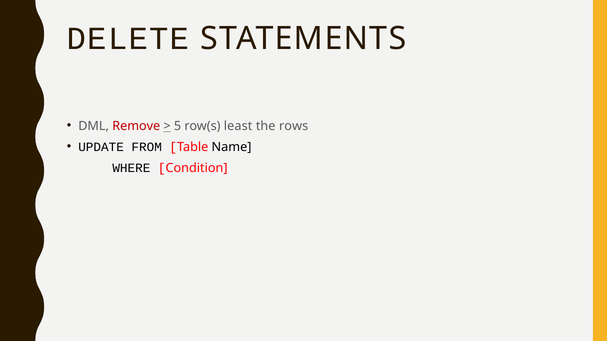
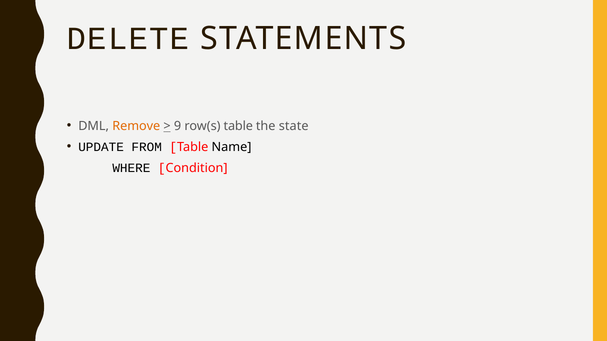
Remove colour: red -> orange
5: 5 -> 9
row(s least: least -> table
rows: rows -> state
